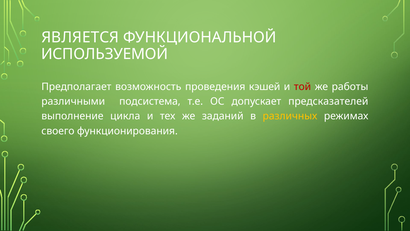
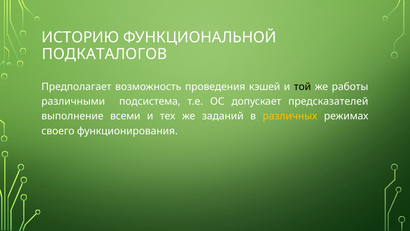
ЯВЛЯЕТСЯ: ЯВЛЯЕТСЯ -> ИСТОРИЮ
ИСПОЛЬЗУЕМОЙ: ИСПОЛЬЗУЕМОЙ -> ПОДКАТАЛОГОВ
той colour: red -> black
цикла: цикла -> всеми
